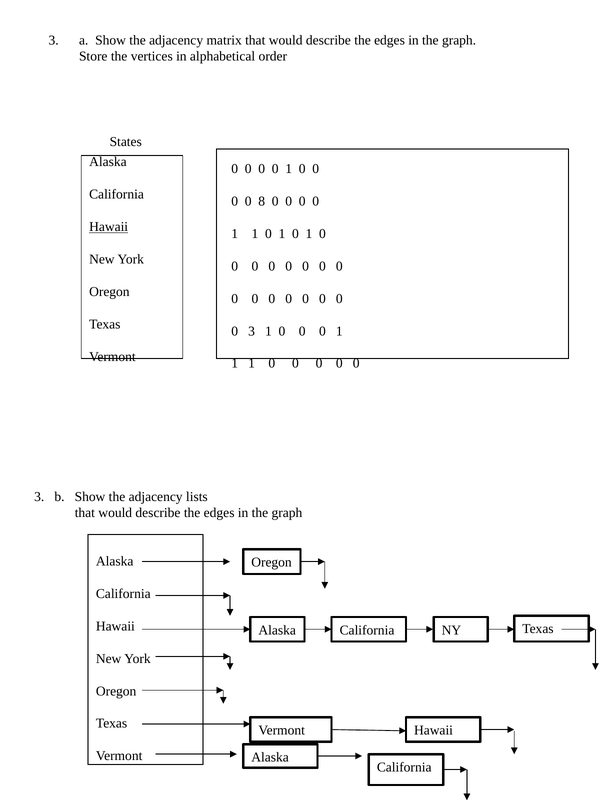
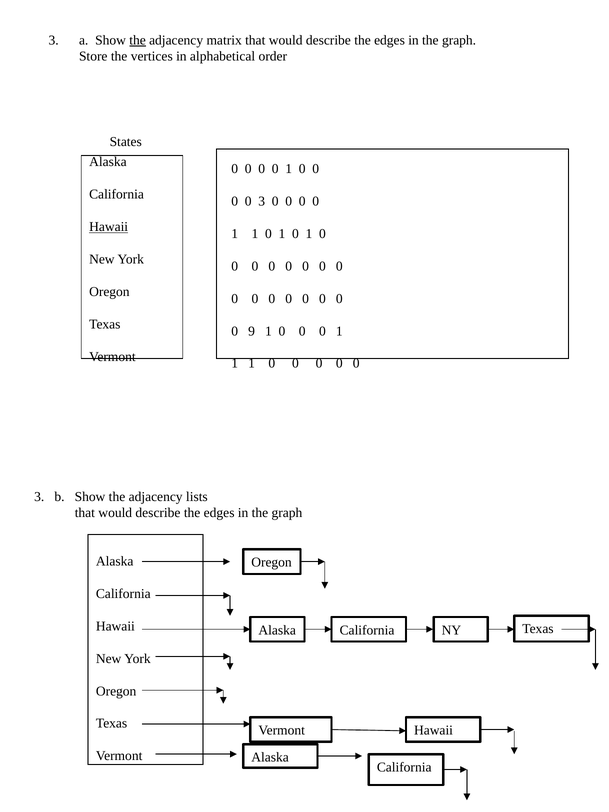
the at (138, 40) underline: none -> present
0 8: 8 -> 3
0 3: 3 -> 9
